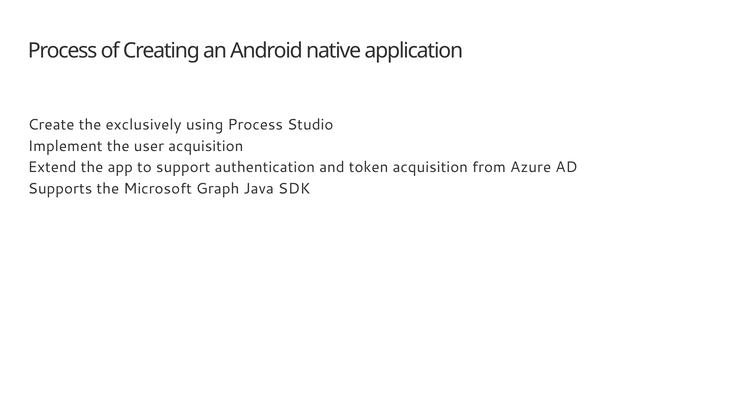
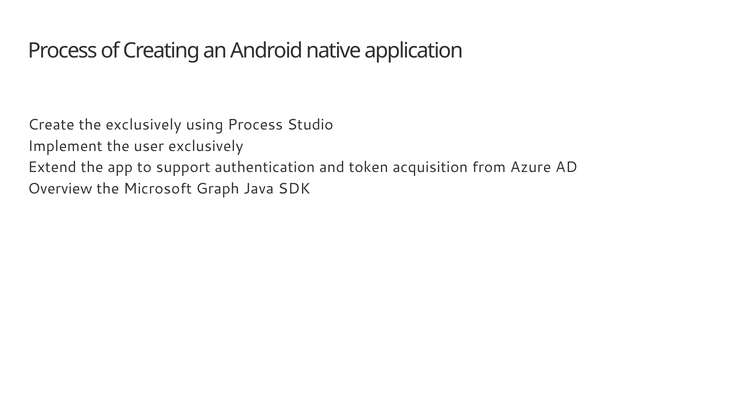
user acquisition: acquisition -> exclusively
Supports: Supports -> Overview
